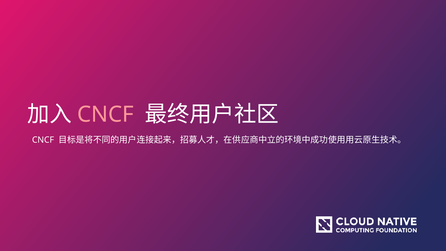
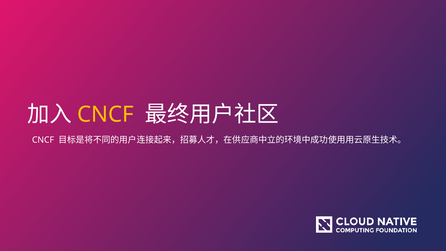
CNCF at (106, 114) colour: pink -> yellow
